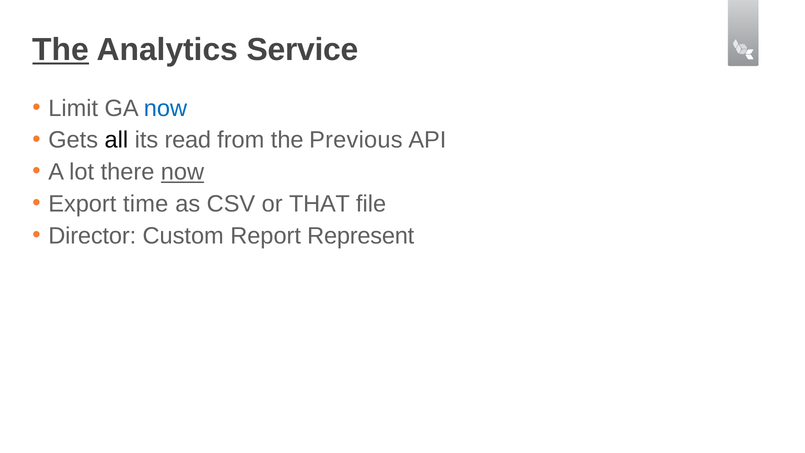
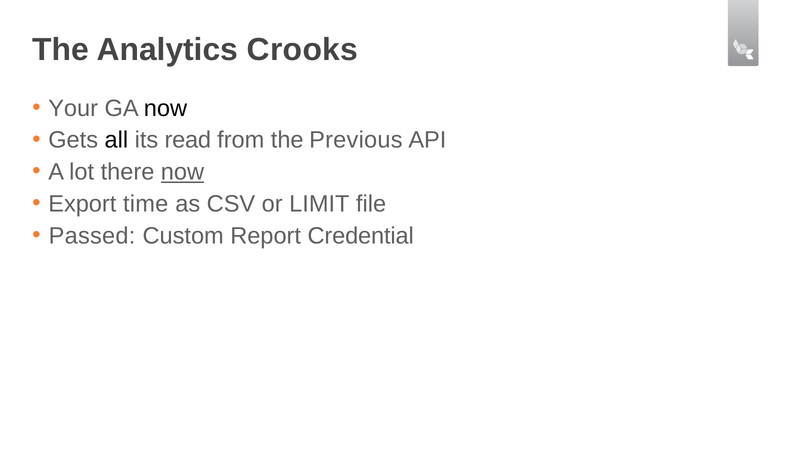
The at (61, 50) underline: present -> none
Service: Service -> Crooks
Limit: Limit -> Your
now at (166, 108) colour: blue -> black
THAT: THAT -> LIMIT
Director: Director -> Passed
Represent: Represent -> Credential
